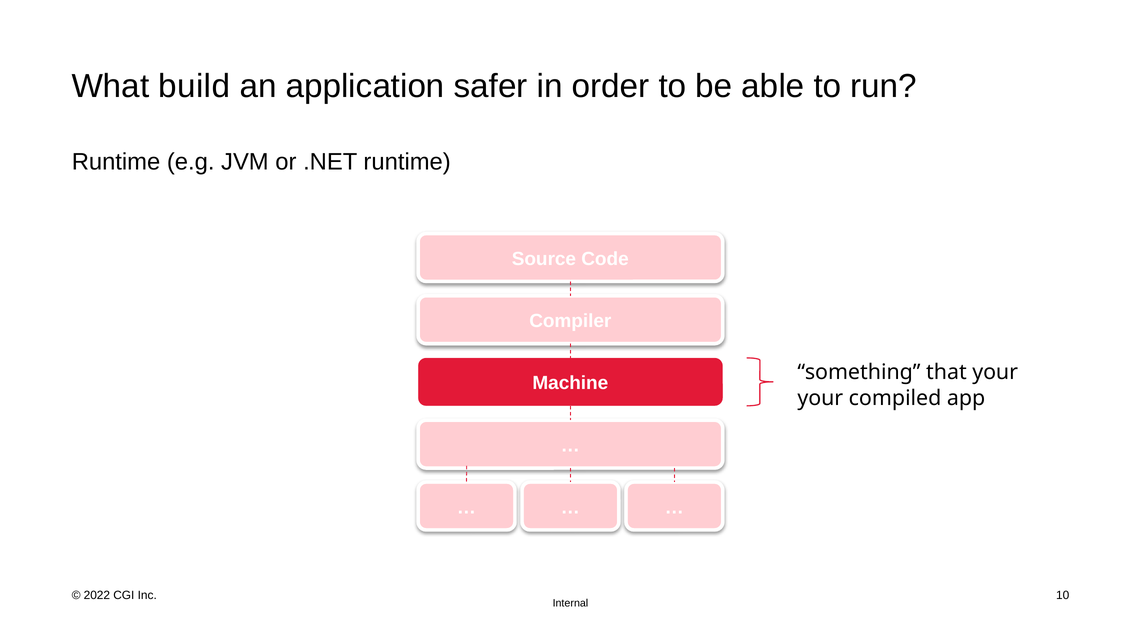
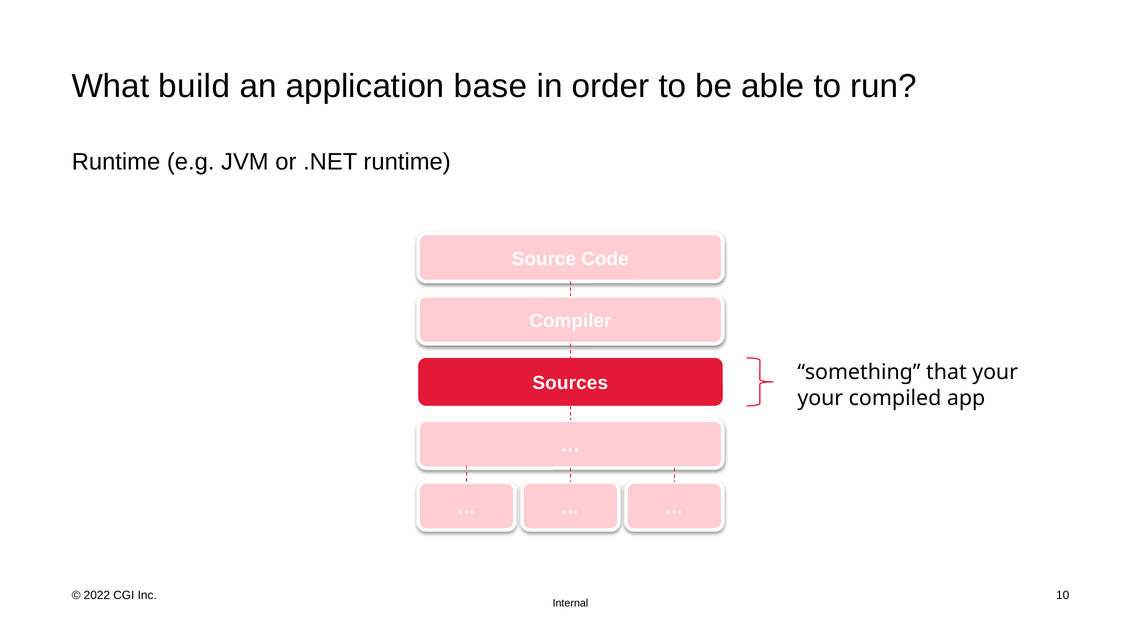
safer: safer -> base
Machine: Machine -> Sources
